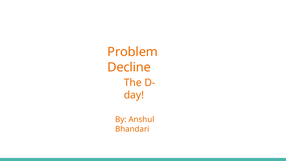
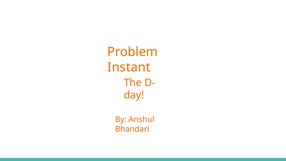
Decline: Decline -> Instant
